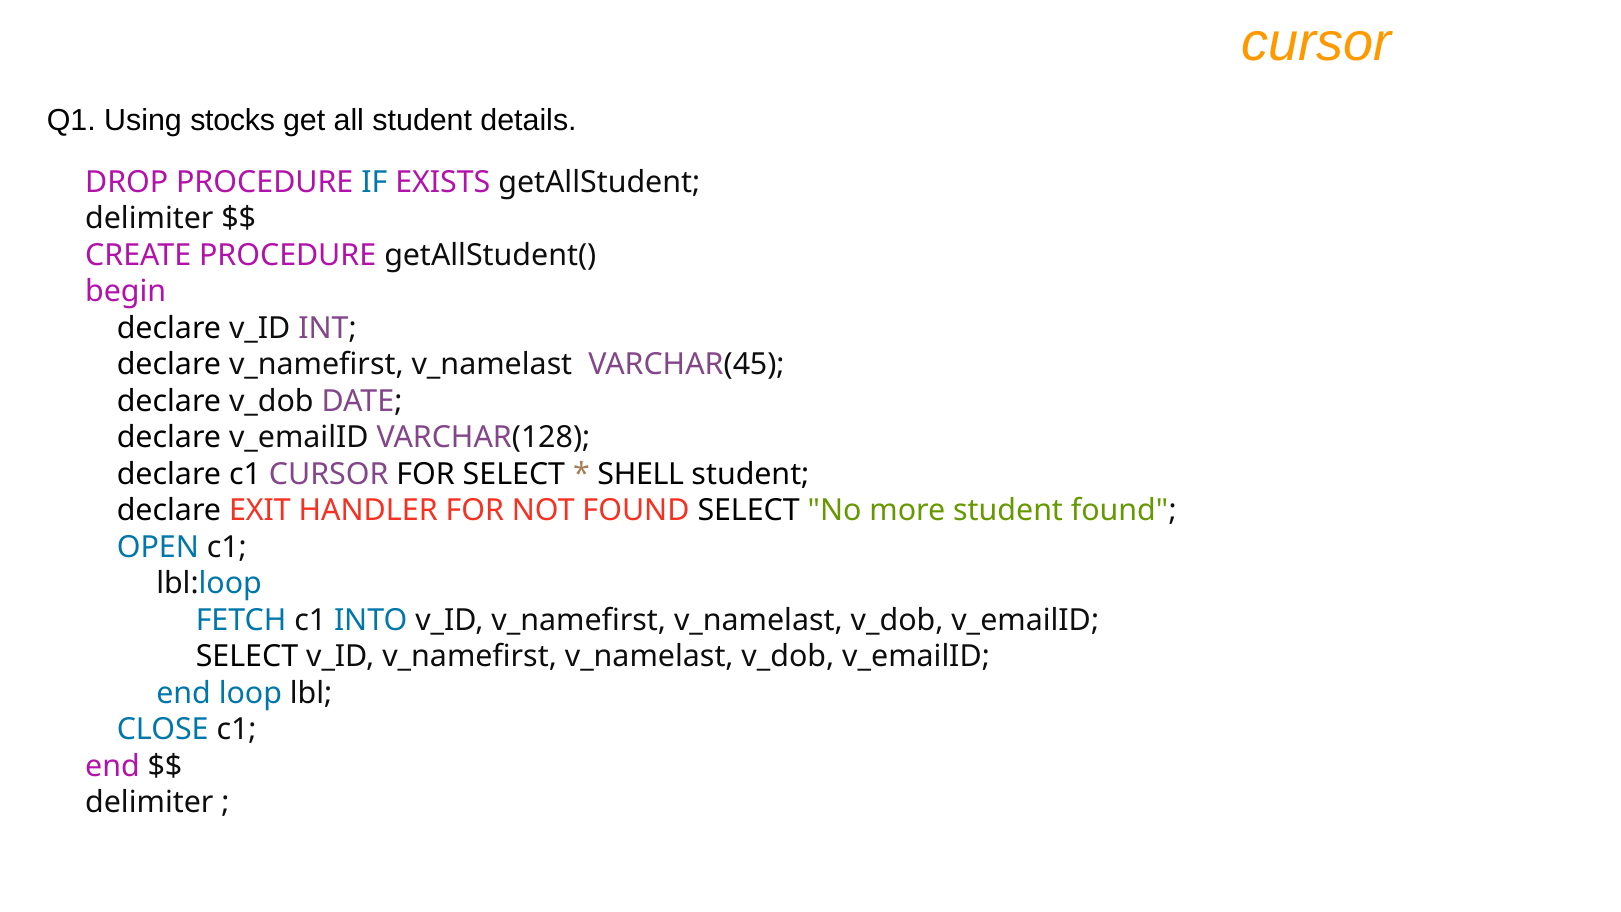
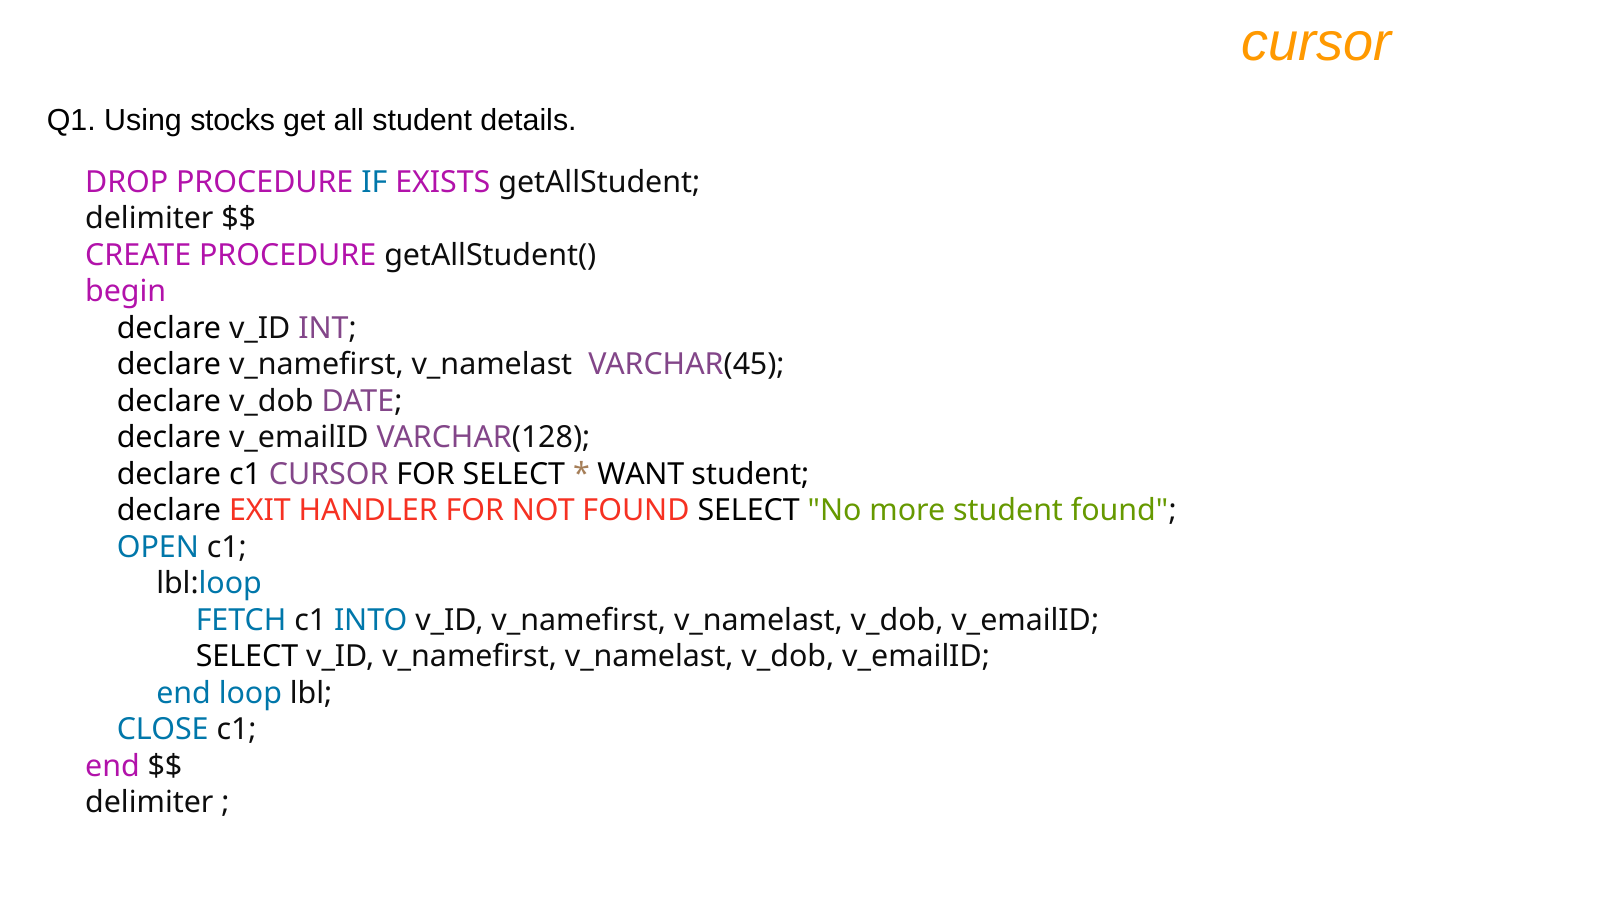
SHELL: SHELL -> WANT
